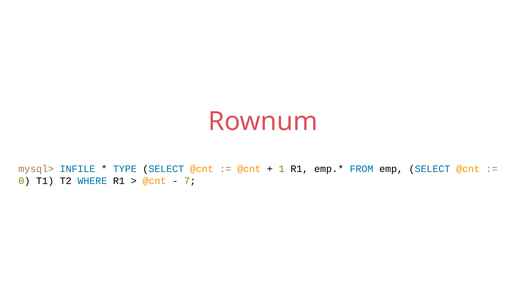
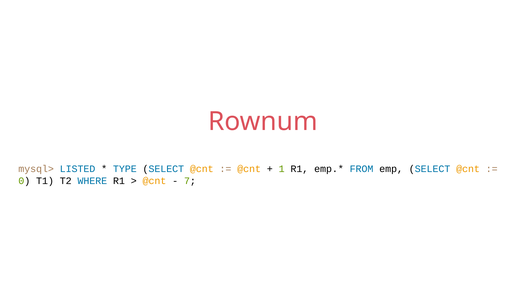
INFILE: INFILE -> LISTED
